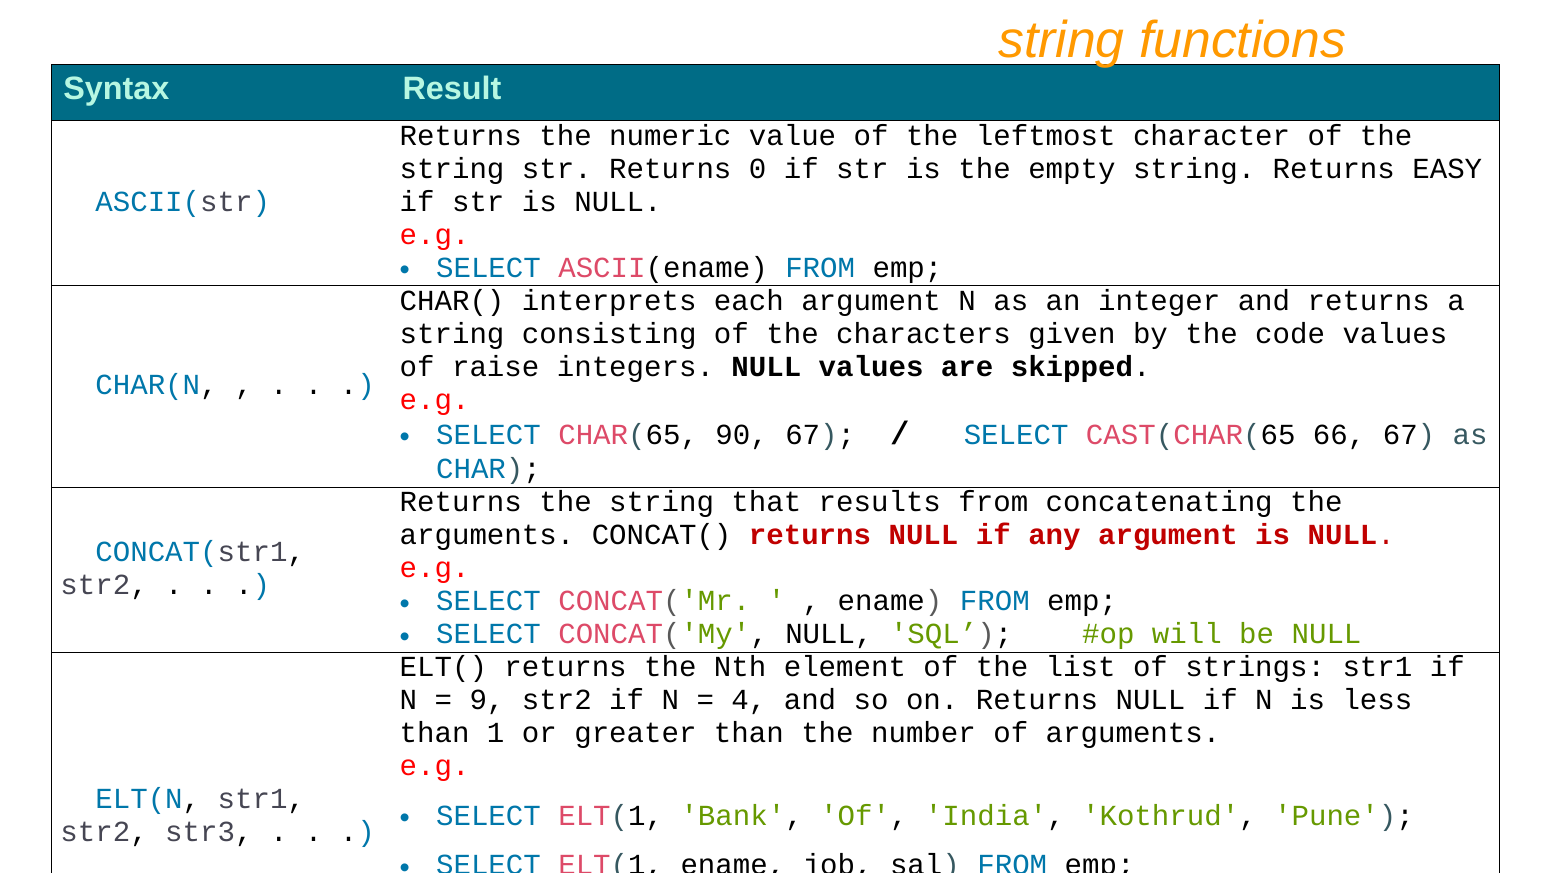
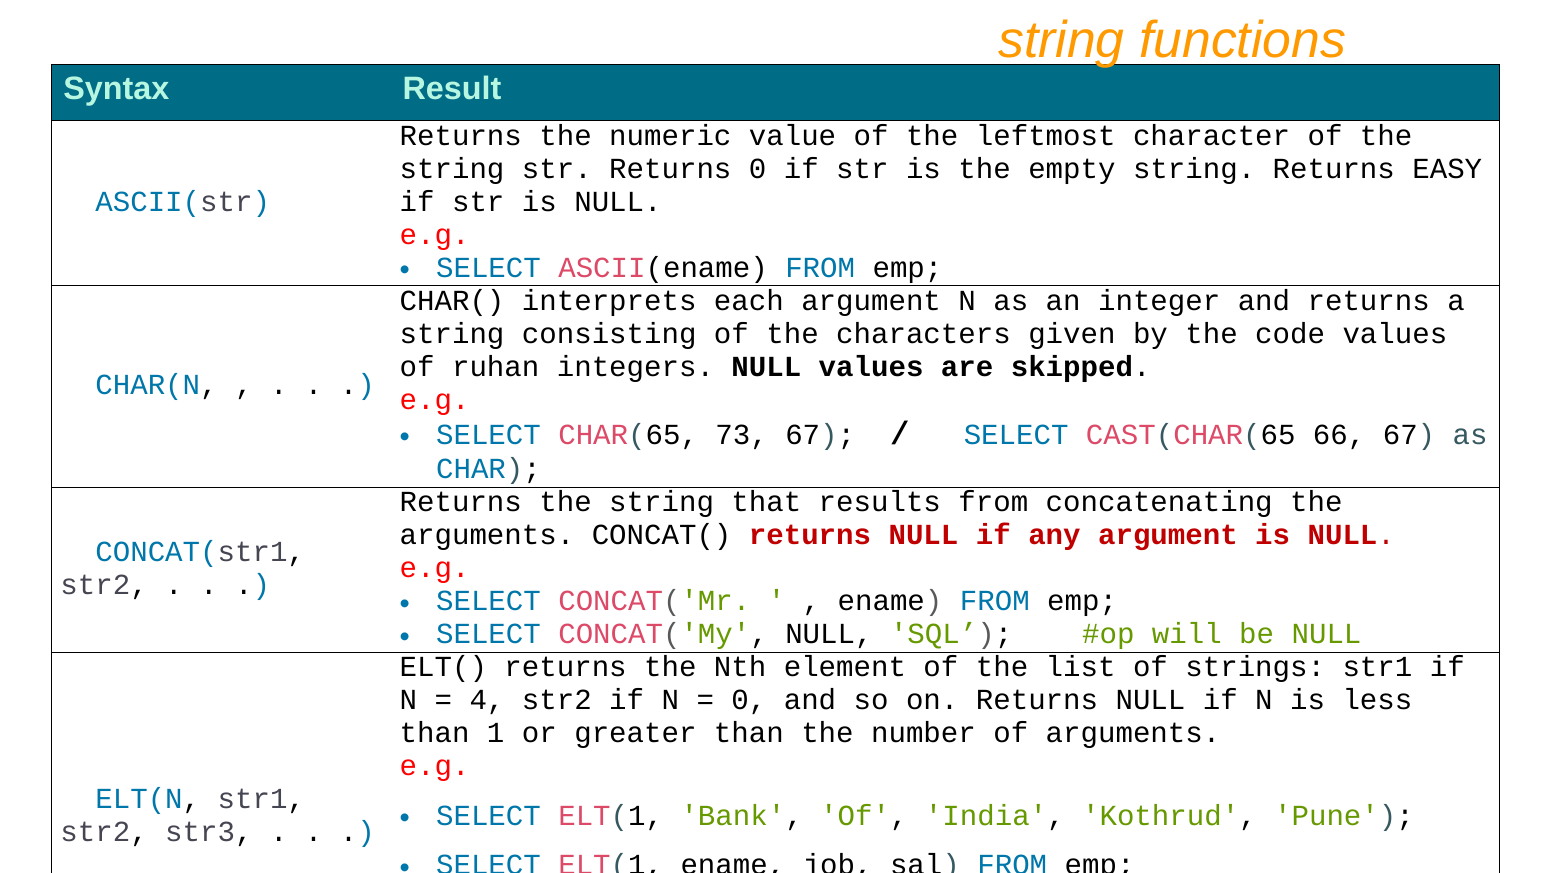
raise: raise -> ruhan
90: 90 -> 73
9: 9 -> 4
4 at (749, 700): 4 -> 0
